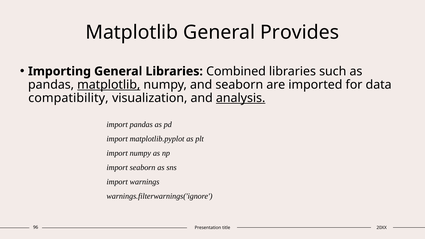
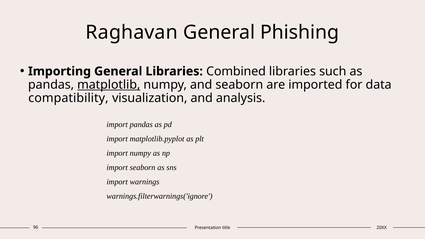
Matplotlib at (132, 32): Matplotlib -> Raghavan
Provides: Provides -> Phishing
analysis underline: present -> none
